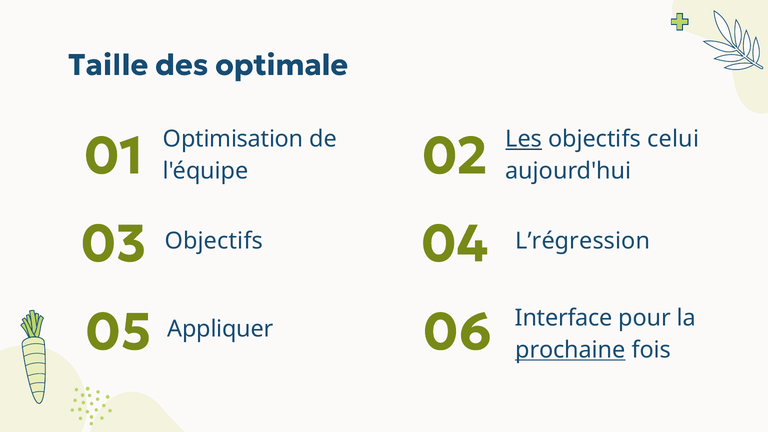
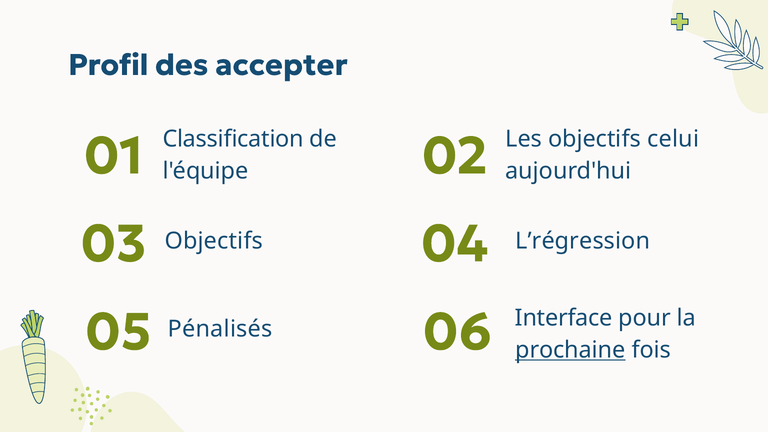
Taille: Taille -> Profil
optimale: optimale -> accepter
Optimisation: Optimisation -> Classification
Les underline: present -> none
Appliquer: Appliquer -> Pénalisés
